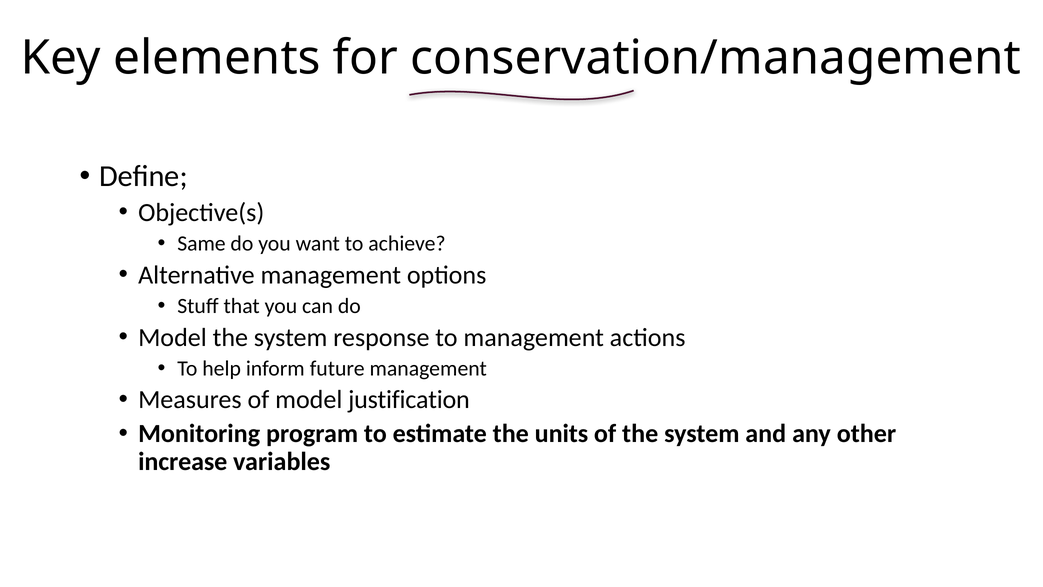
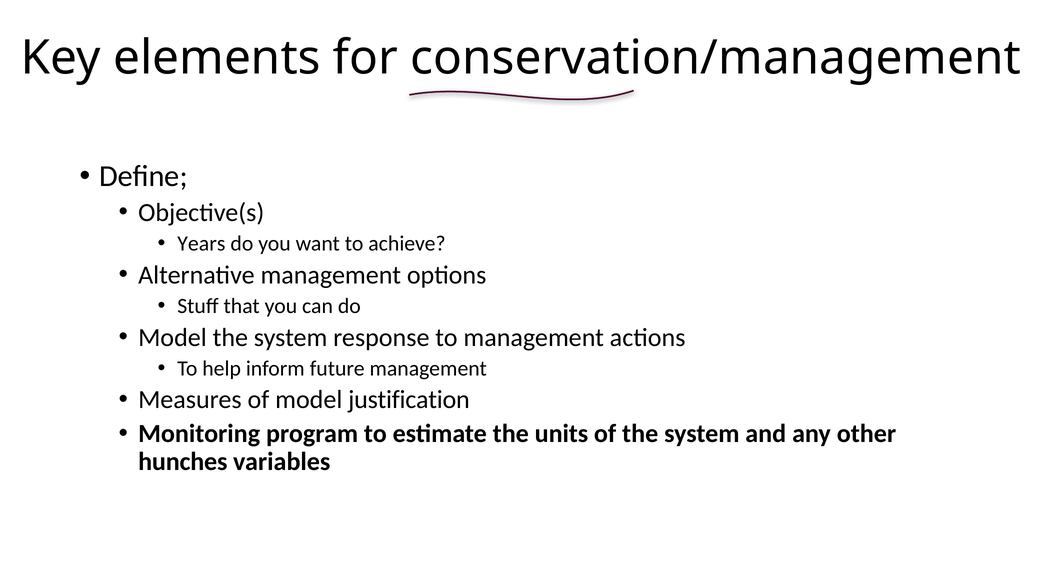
Same: Same -> Years
increase: increase -> hunches
